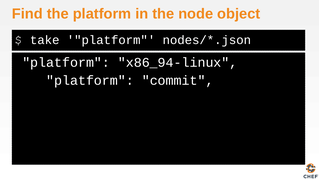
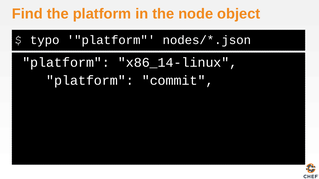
take: take -> typo
x86_94-linux: x86_94-linux -> x86_14-linux
